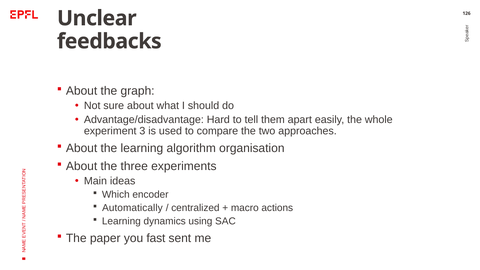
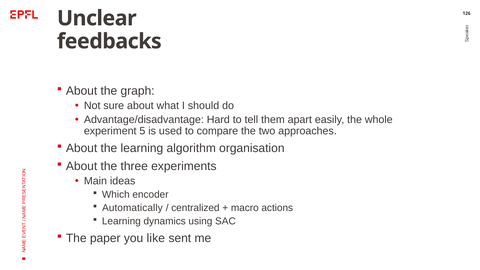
3: 3 -> 5
fast: fast -> like
